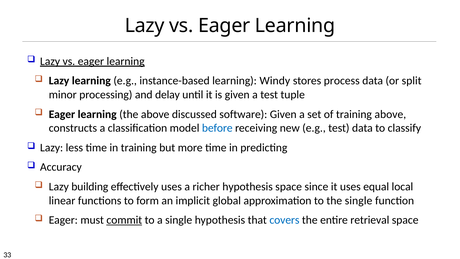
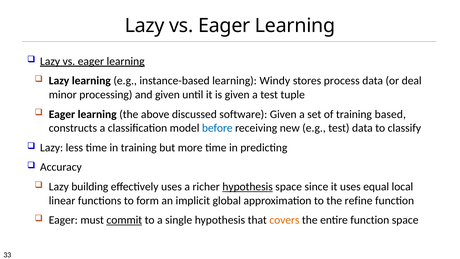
split: split -> deal
and delay: delay -> given
training above: above -> based
hypothesis at (248, 187) underline: none -> present
the single: single -> refine
covers colour: blue -> orange
entire retrieval: retrieval -> function
